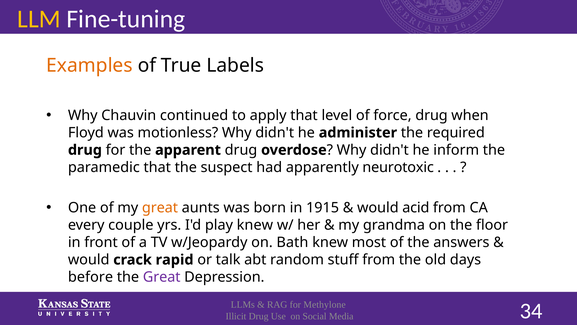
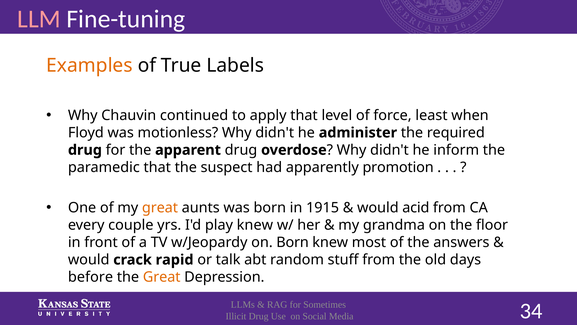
LLM colour: yellow -> pink
force drug: drug -> least
neurotoxic: neurotoxic -> promotion
on Bath: Bath -> Born
Great at (162, 277) colour: purple -> orange
Methylone: Methylone -> Sometimes
